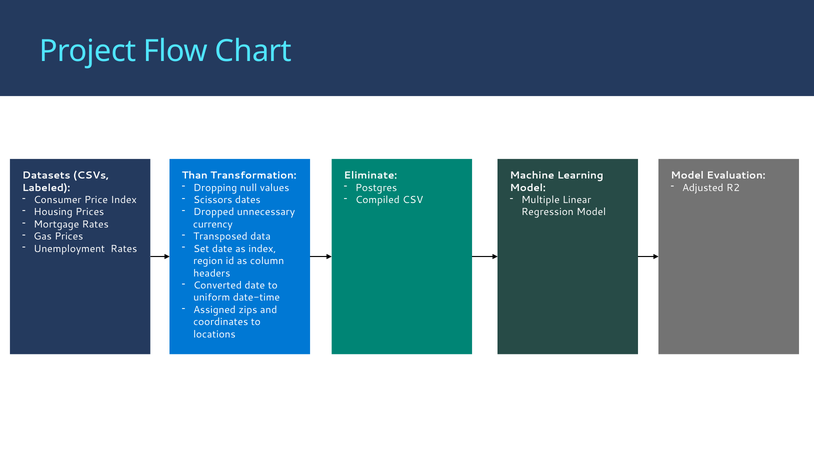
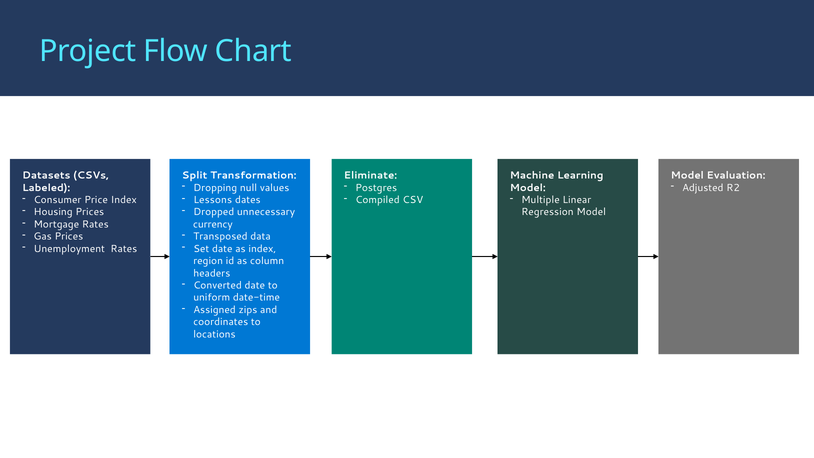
Than: Than -> Split
Scissors: Scissors -> Lessons
